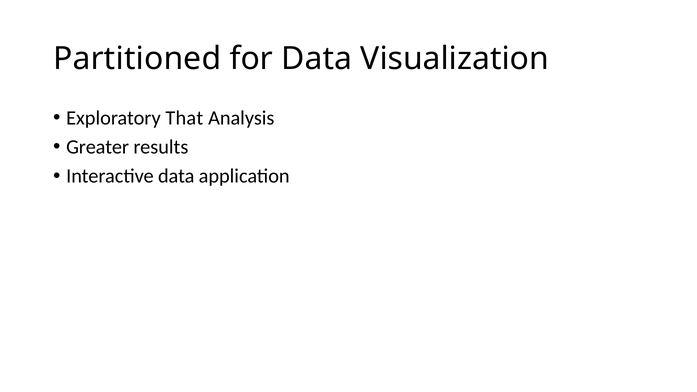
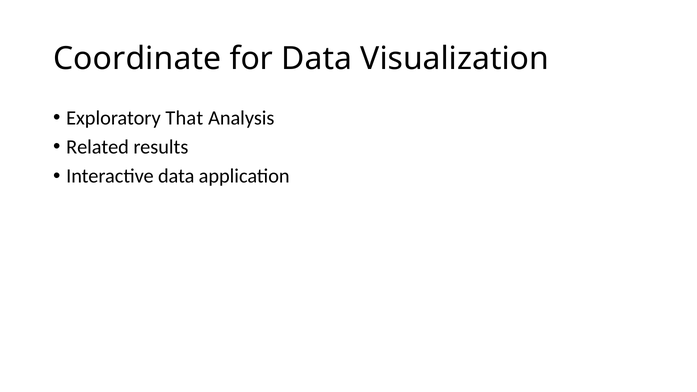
Partitioned: Partitioned -> Coordinate
Greater: Greater -> Related
